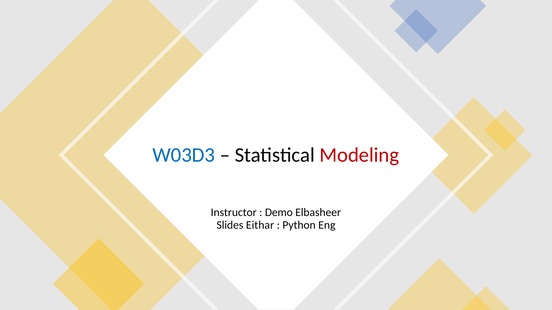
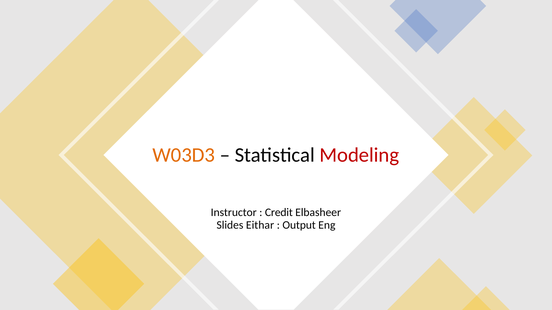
W03D3 colour: blue -> orange
Demo: Demo -> Credit
Python: Python -> Output
